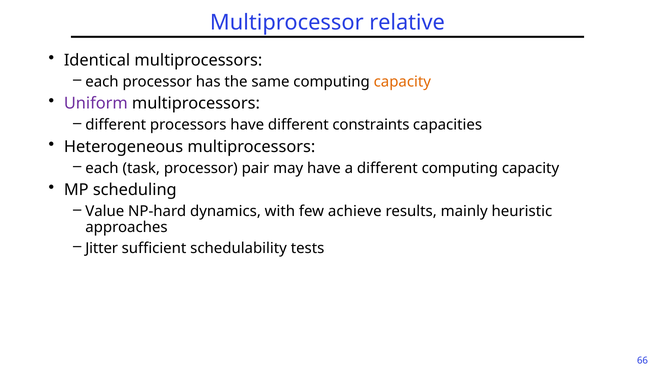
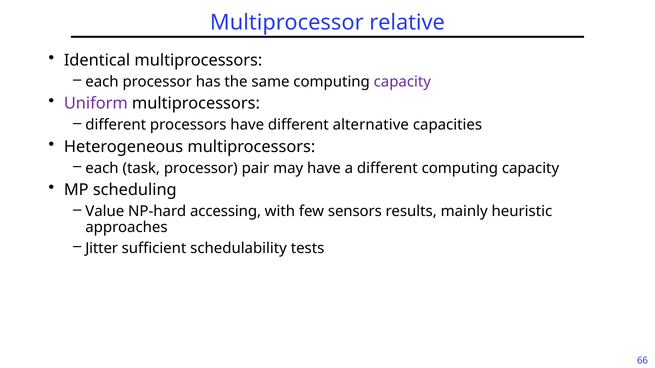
capacity at (402, 82) colour: orange -> purple
constraints: constraints -> alternative
dynamics: dynamics -> accessing
achieve: achieve -> sensors
